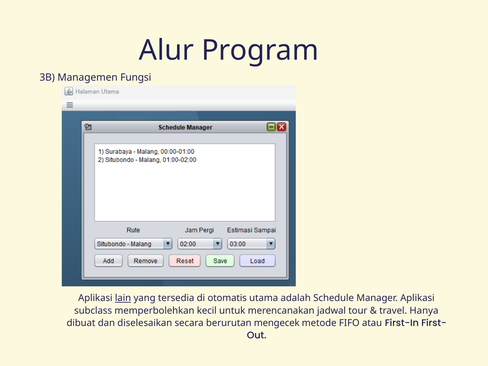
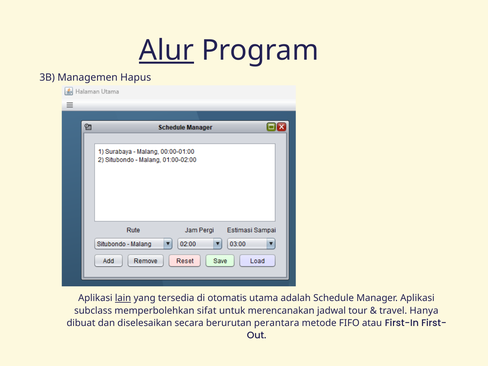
Alur underline: none -> present
Fungsi: Fungsi -> Hapus
kecil: kecil -> sifat
mengecek: mengecek -> perantara
